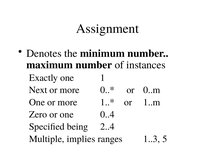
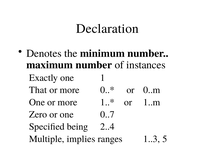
Assignment: Assignment -> Declaration
Next: Next -> That
0..4: 0..4 -> 0..7
